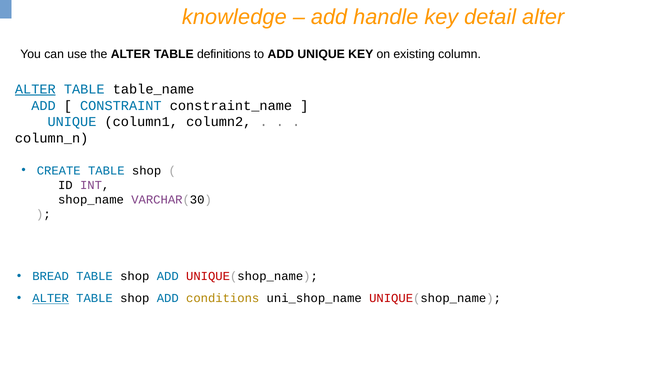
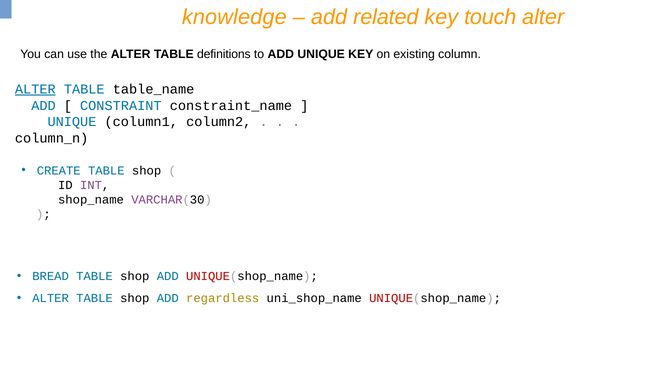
handle: handle -> related
detail: detail -> touch
ALTER at (51, 299) underline: present -> none
conditions: conditions -> regardless
